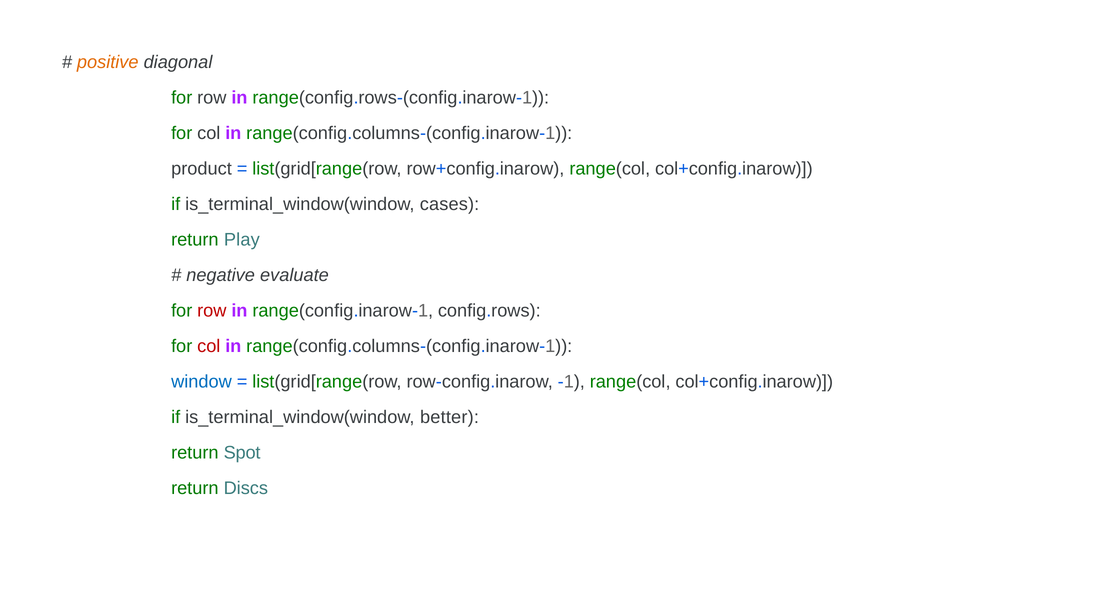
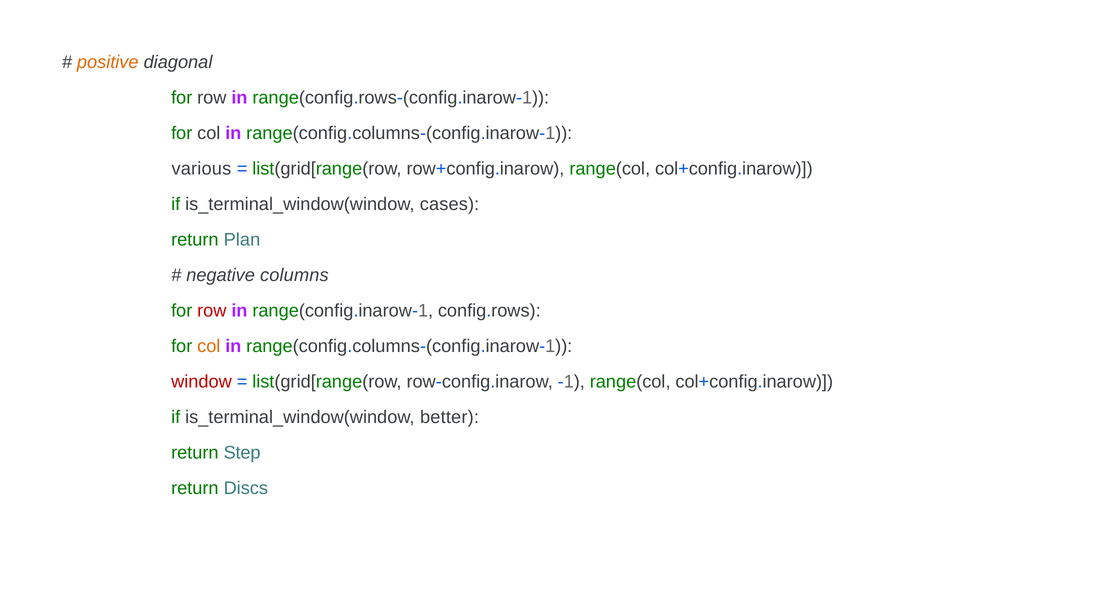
product: product -> various
Play: Play -> Plan
evaluate: evaluate -> columns
col at (209, 346) colour: red -> orange
window colour: blue -> red
Spot: Spot -> Step
